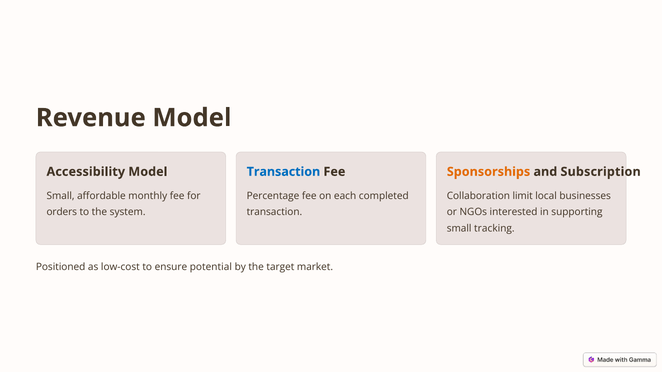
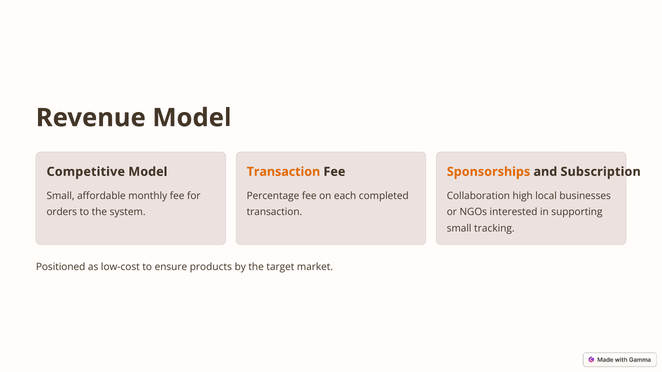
Accessibility: Accessibility -> Competitive
Transaction at (283, 172) colour: blue -> orange
limit: limit -> high
potential: potential -> products
